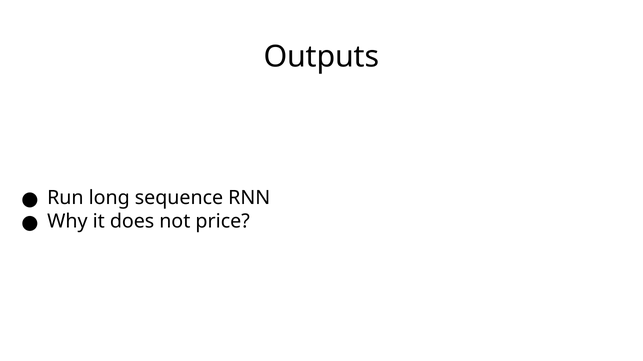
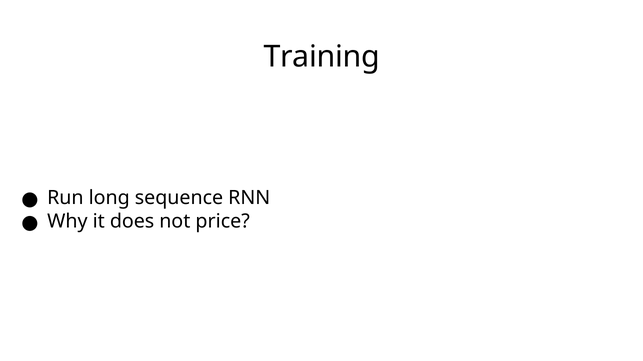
Outputs: Outputs -> Training
